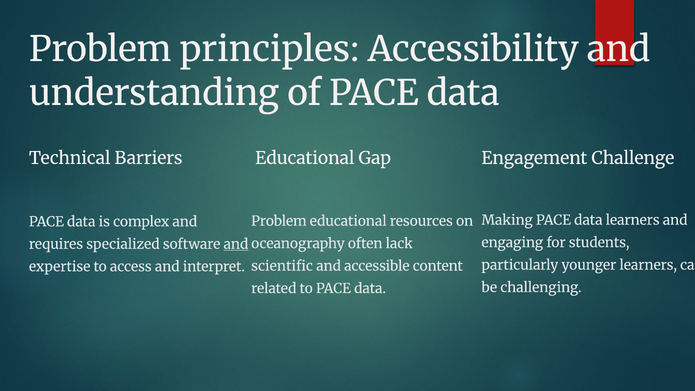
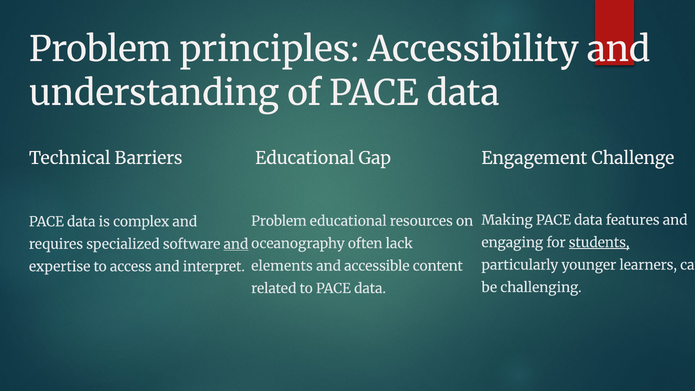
data learners: learners -> features
students underline: none -> present
scientific: scientific -> elements
